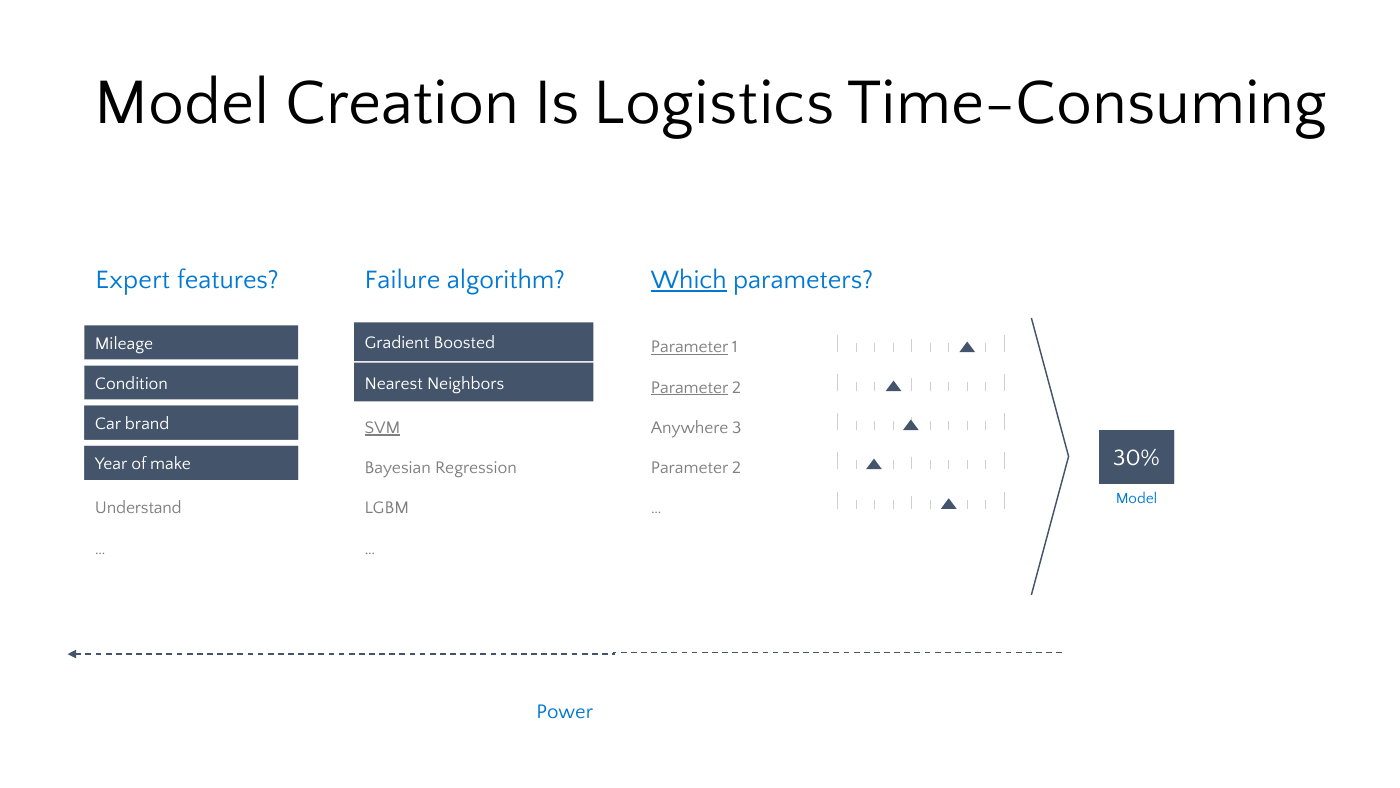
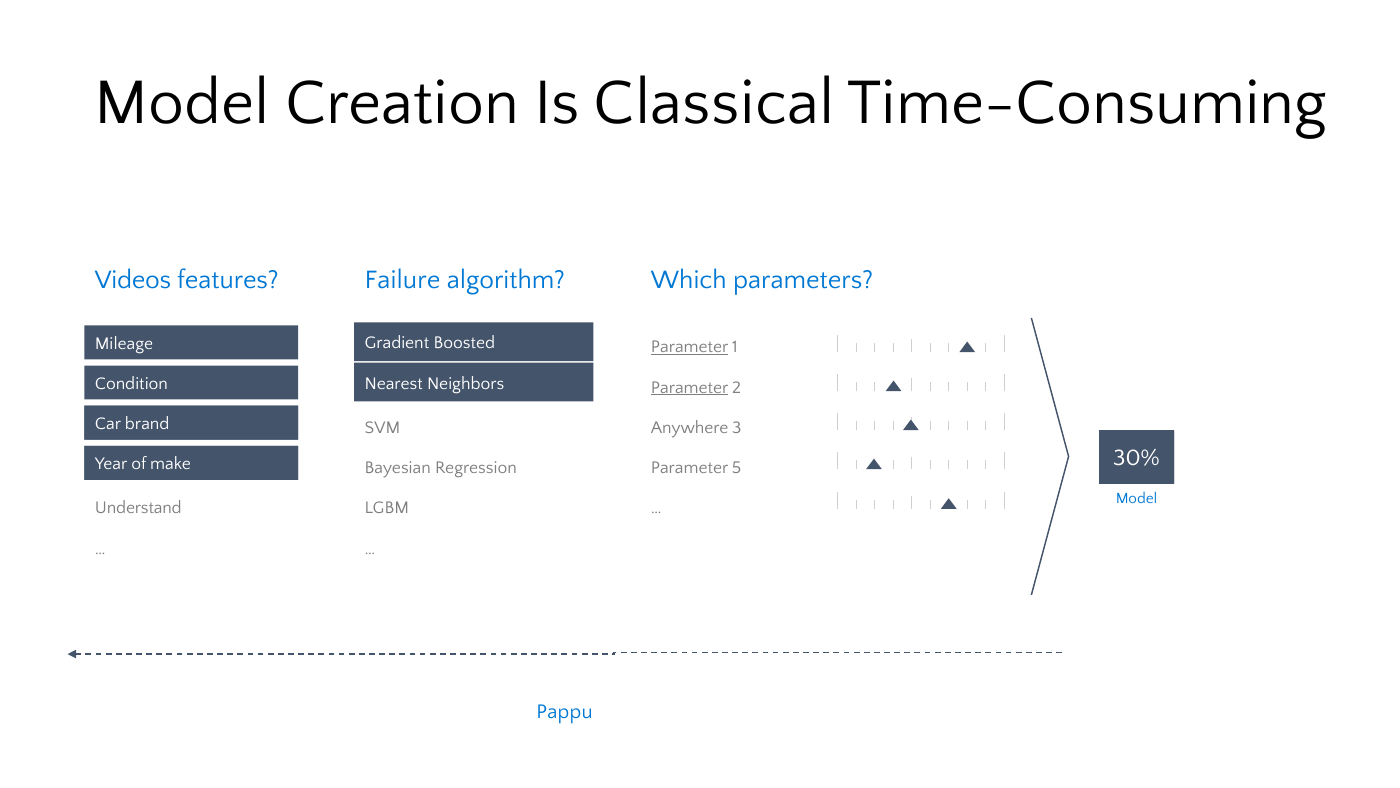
Logistics: Logistics -> Classical
Expert: Expert -> Videos
Which underline: present -> none
SVM underline: present -> none
2 at (737, 468): 2 -> 5
Power: Power -> Pappu
